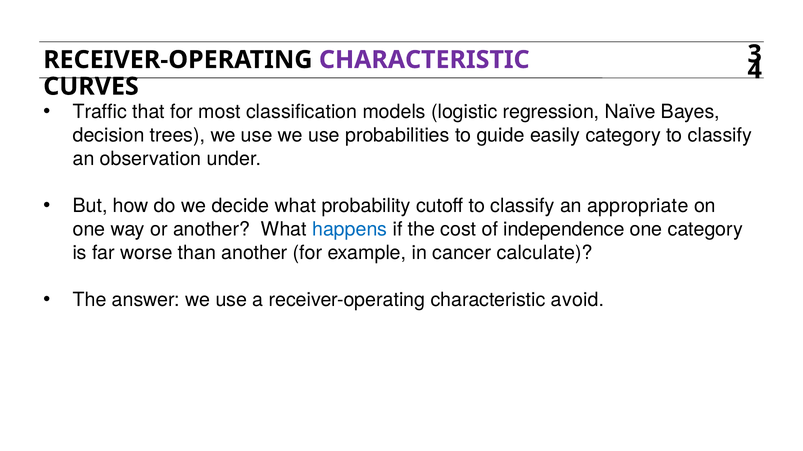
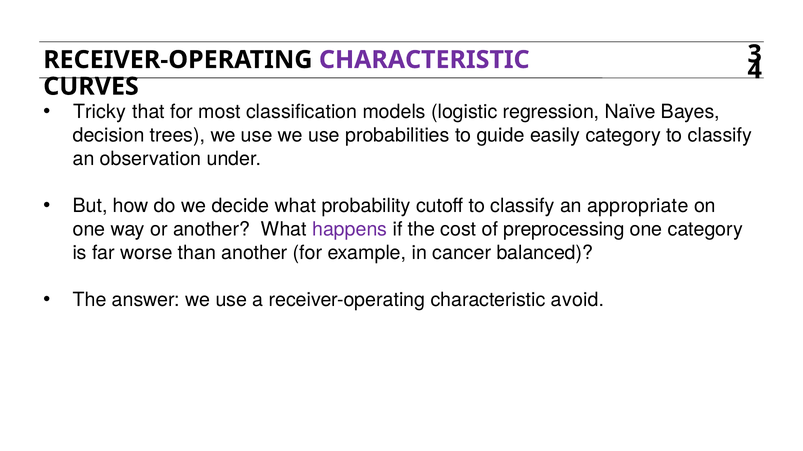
Traffic: Traffic -> Tricky
happens colour: blue -> purple
independence: independence -> preprocessing
calculate: calculate -> balanced
